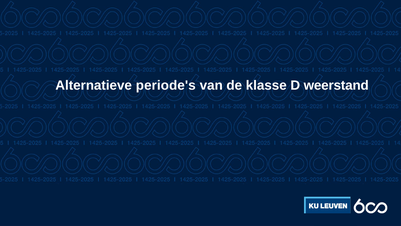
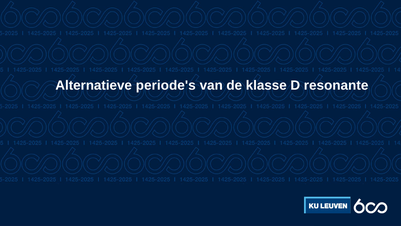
weerstand: weerstand -> resonante
